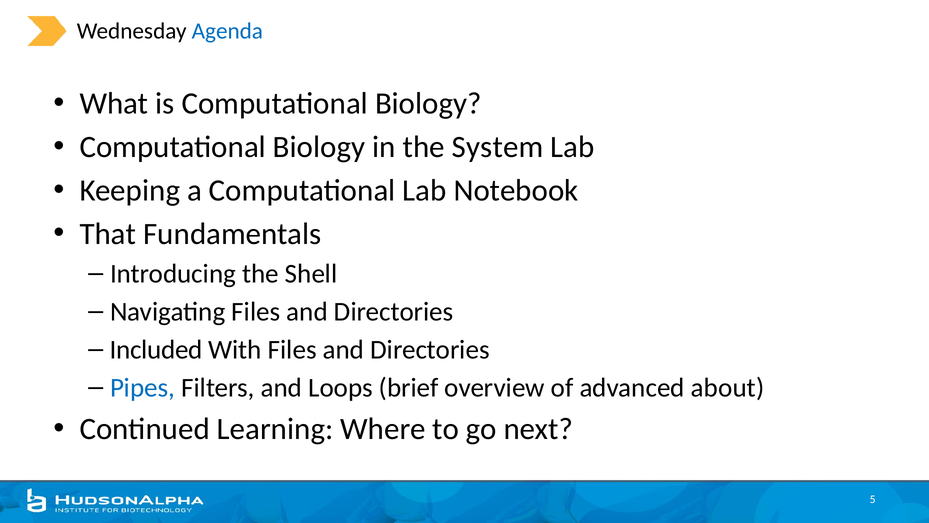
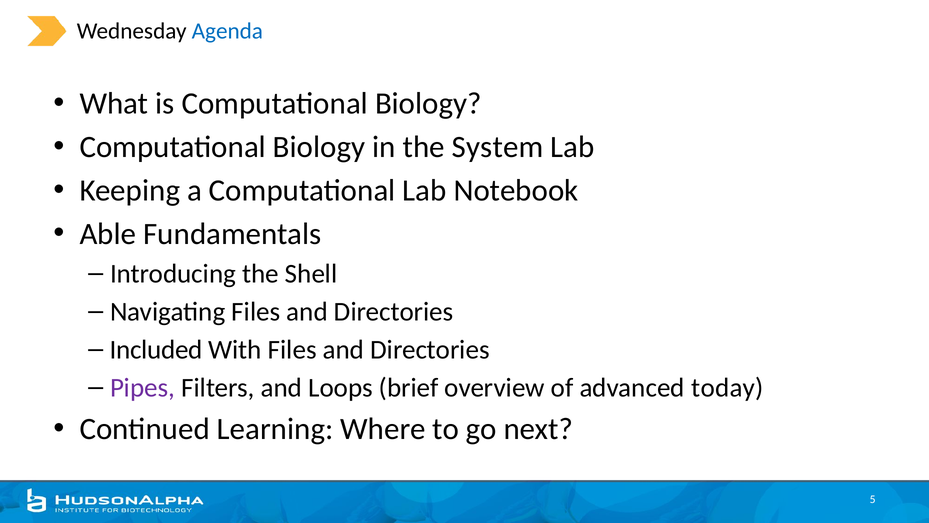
That: That -> Able
Pipes colour: blue -> purple
about: about -> today
